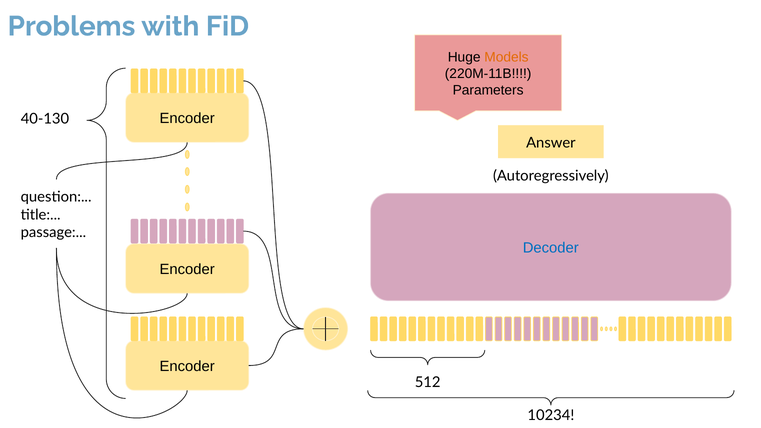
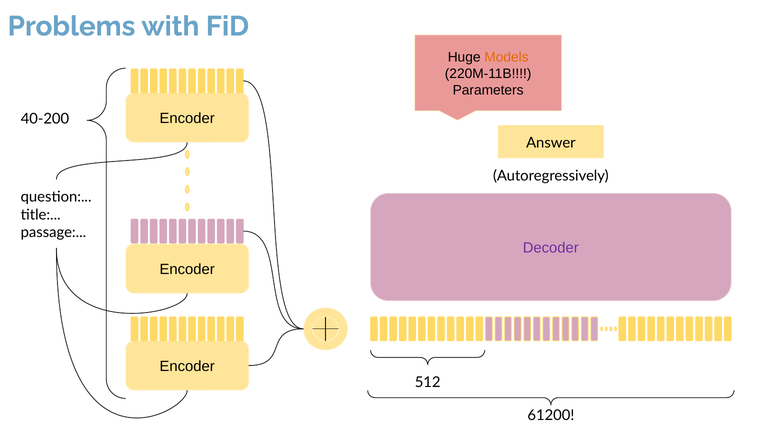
40-130: 40-130 -> 40-200
Decoder colour: blue -> purple
10234: 10234 -> 61200
